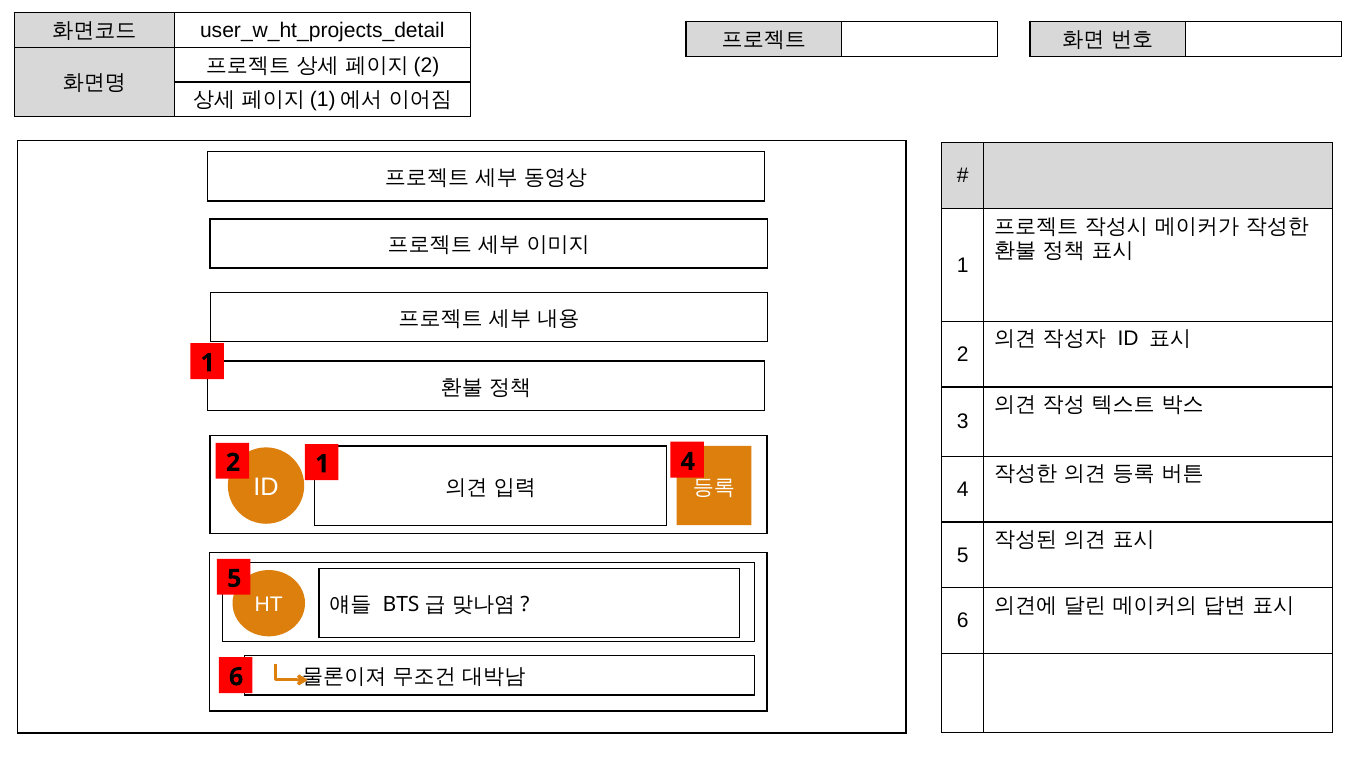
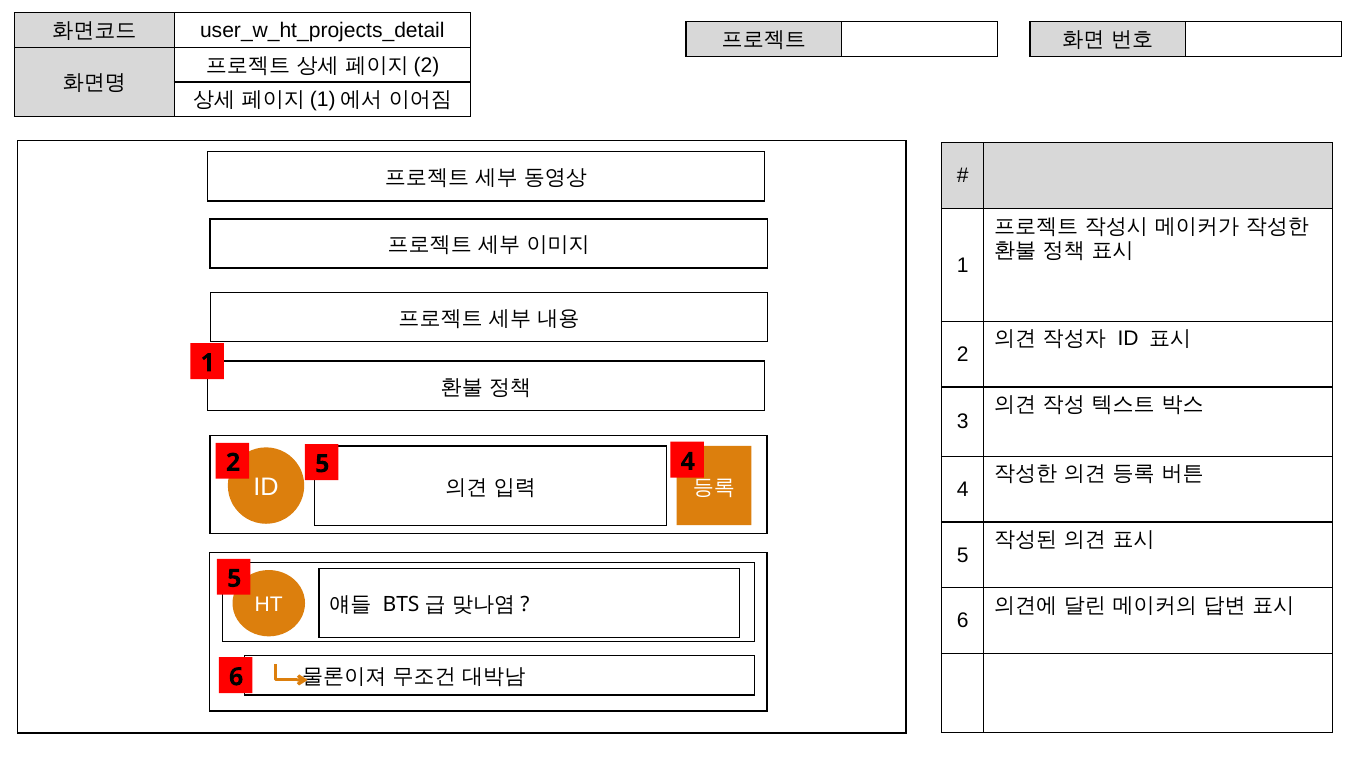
2 1: 1 -> 5
